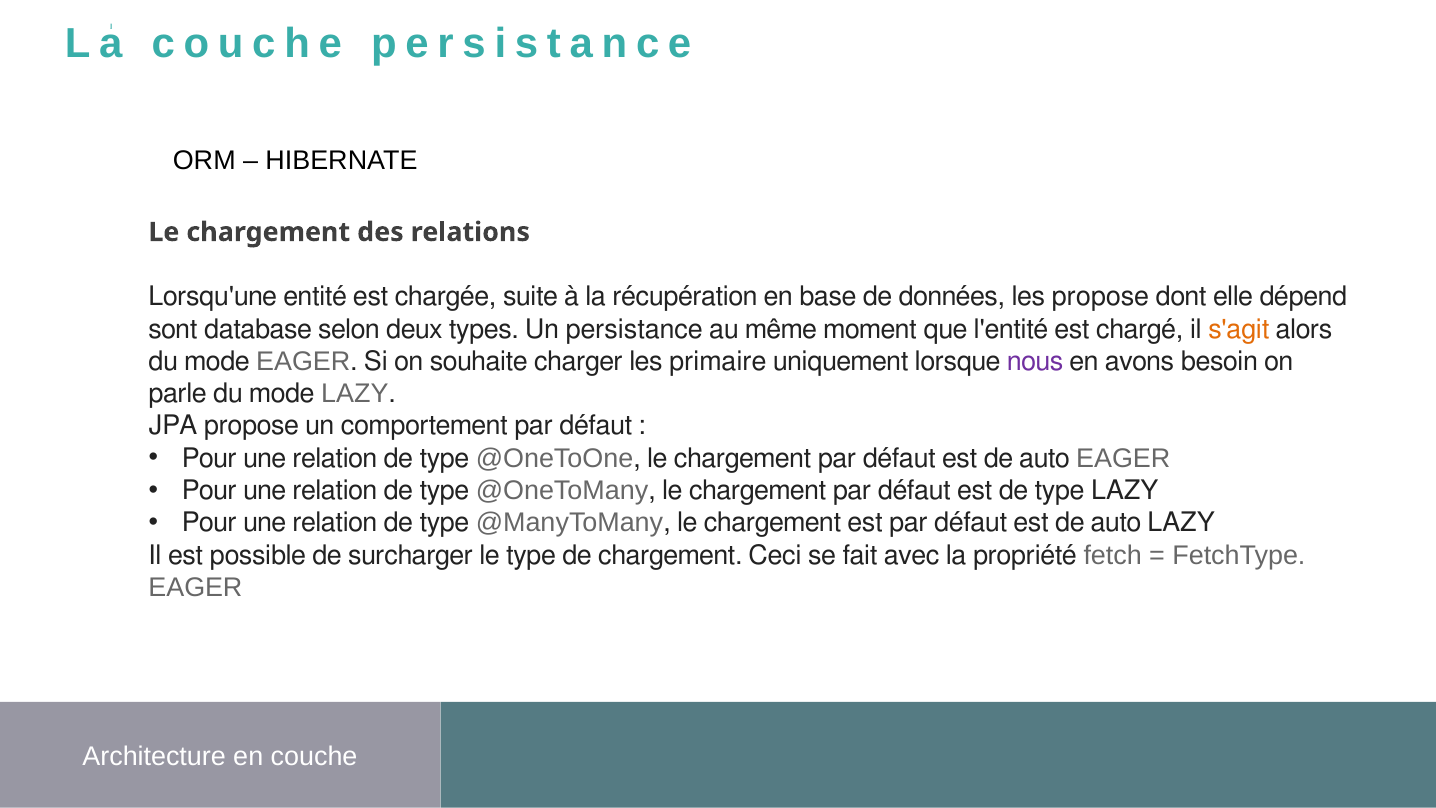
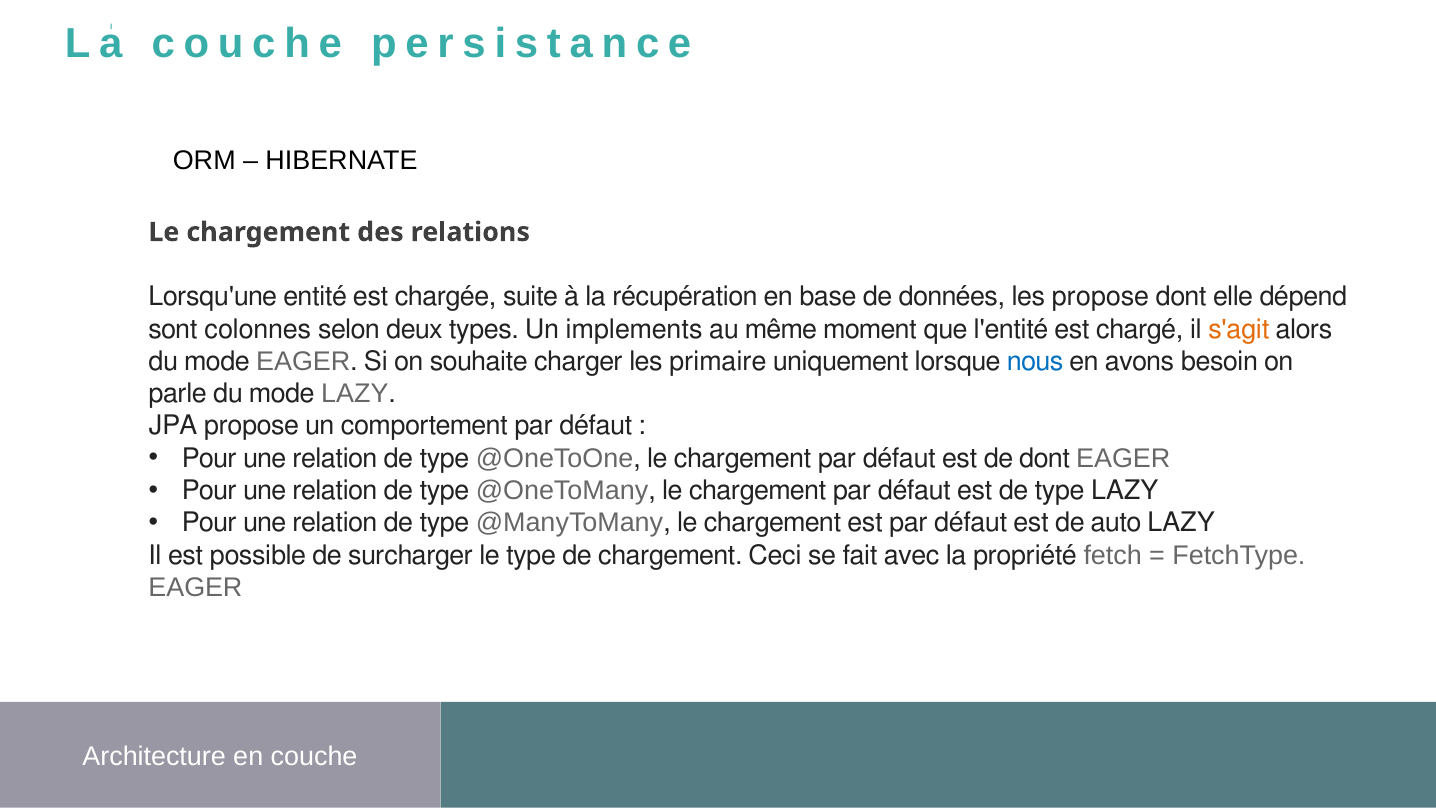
database: database -> colonnes
Un persistance: persistance -> implements
nous colour: purple -> blue
auto at (1045, 458): auto -> dont
